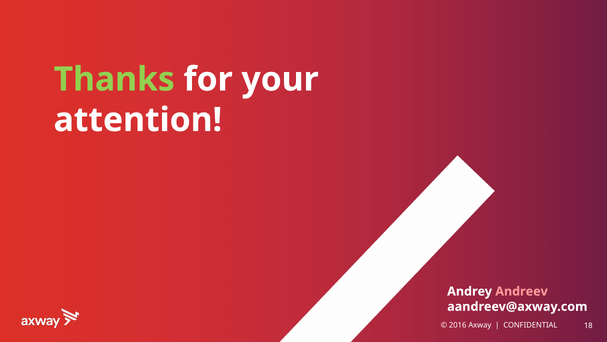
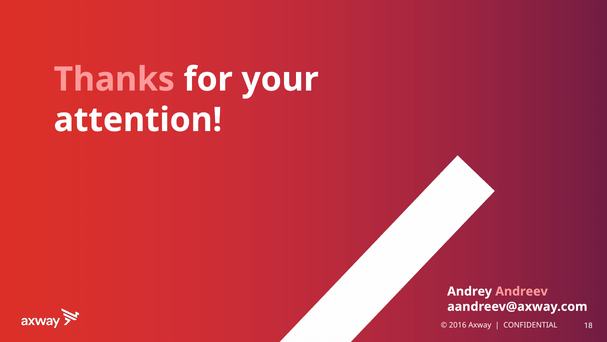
Thanks colour: light green -> pink
